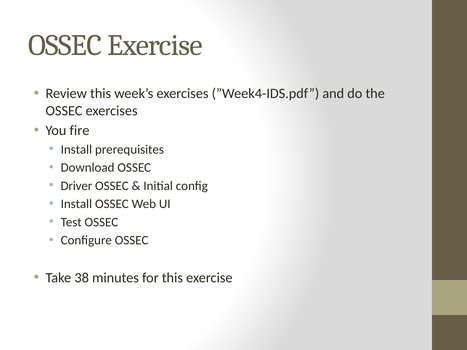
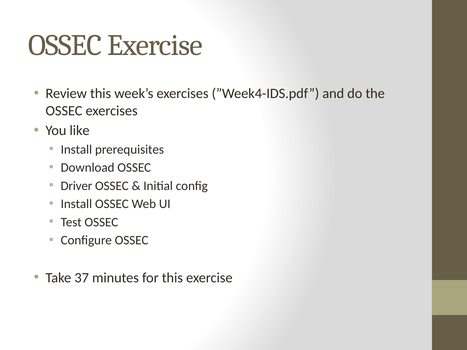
fire: fire -> like
38: 38 -> 37
